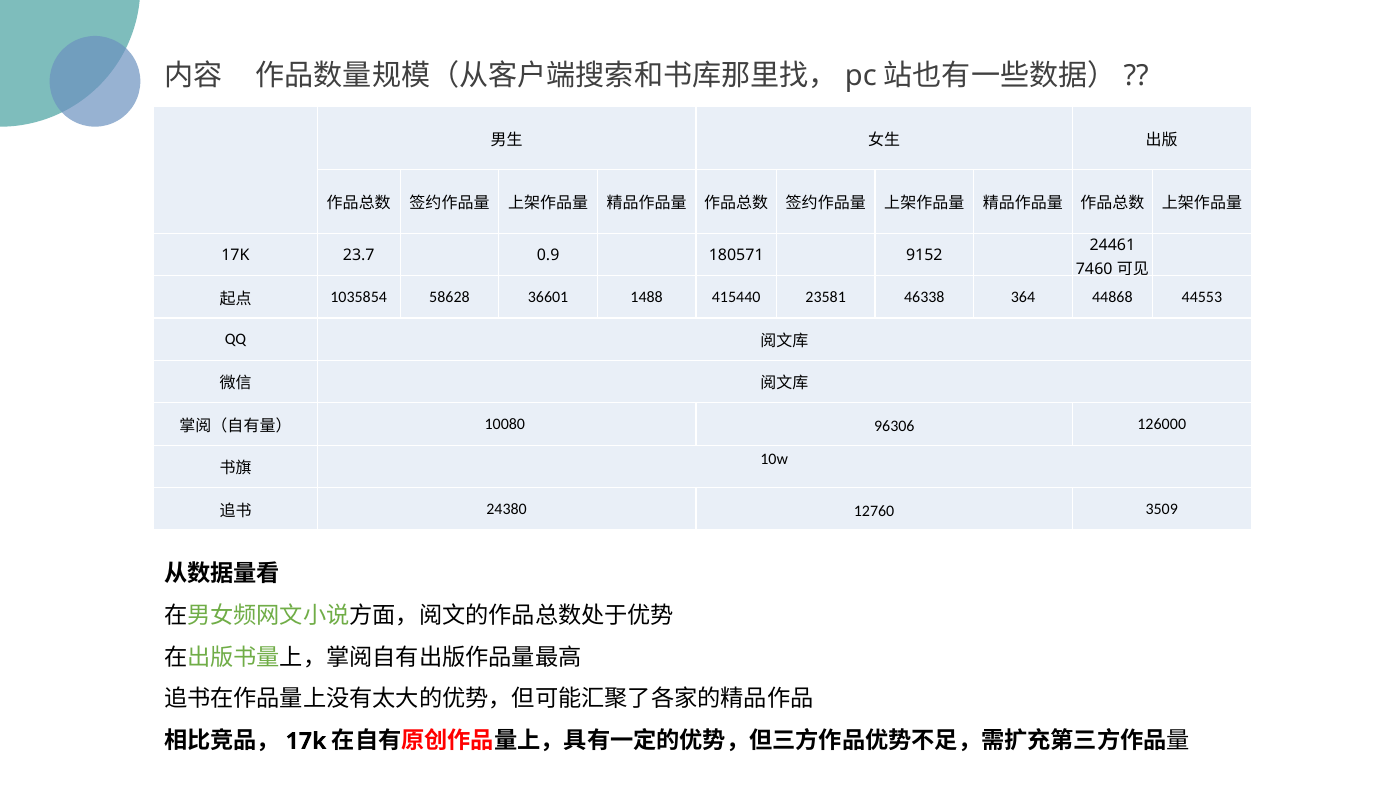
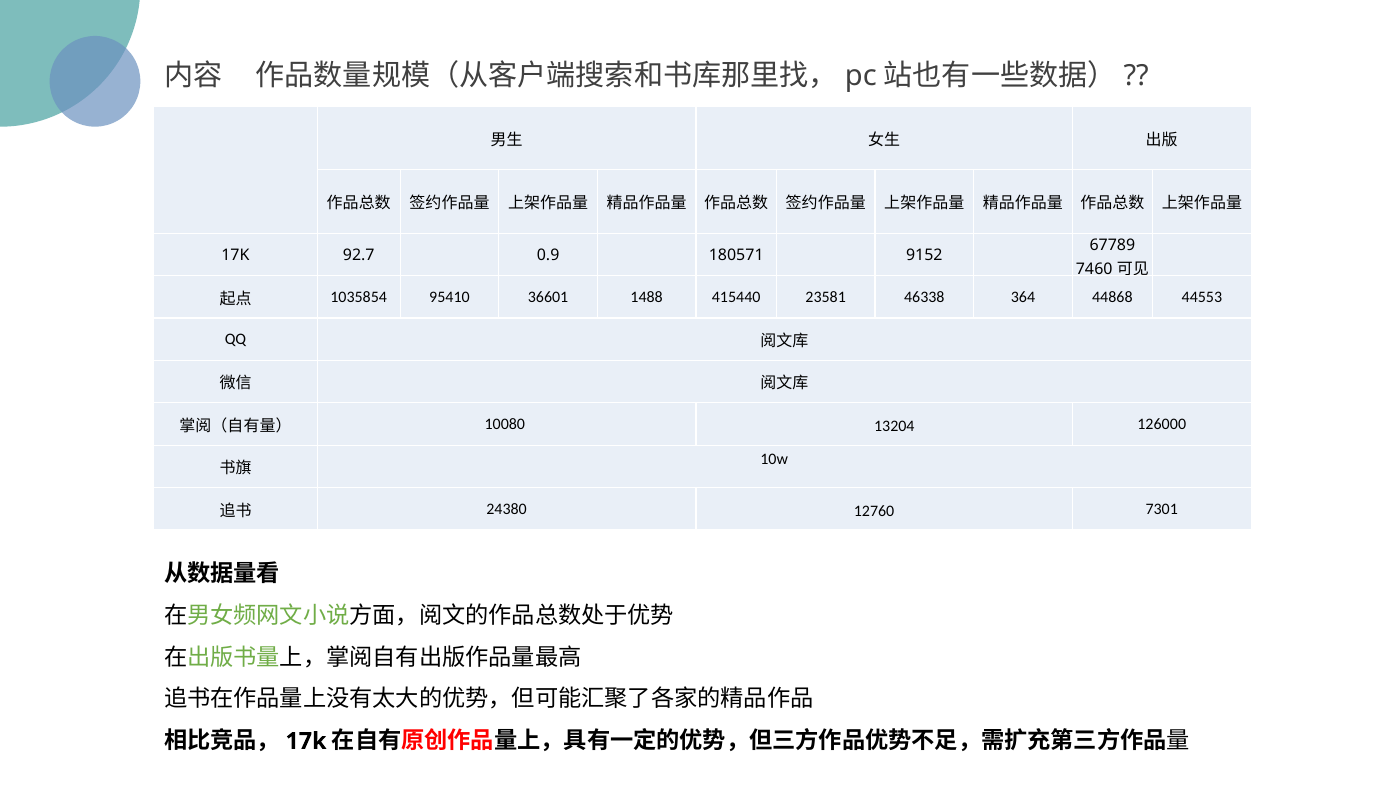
24461: 24461 -> 67789
23.7: 23.7 -> 92.7
58628: 58628 -> 95410
96306: 96306 -> 13204
3509: 3509 -> 7301
